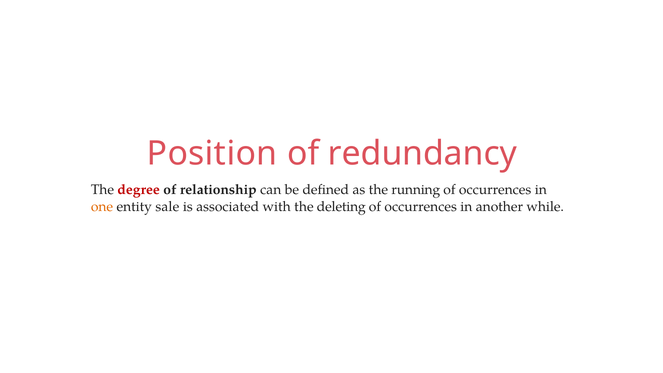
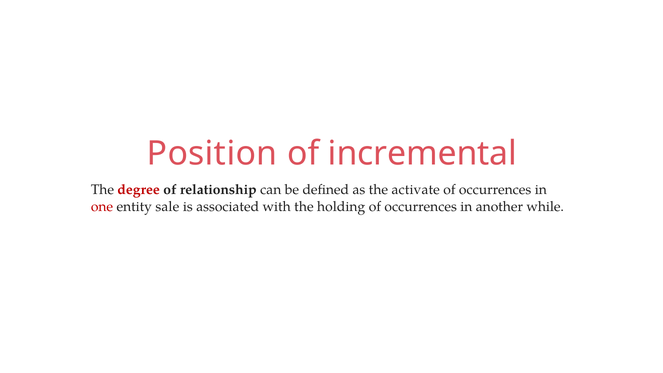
redundancy: redundancy -> incremental
running: running -> activate
one colour: orange -> red
deleting: deleting -> holding
